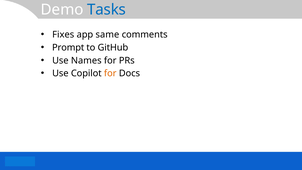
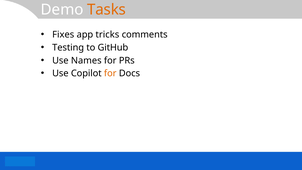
Tasks colour: blue -> orange
same: same -> tricks
Prompt: Prompt -> Testing
